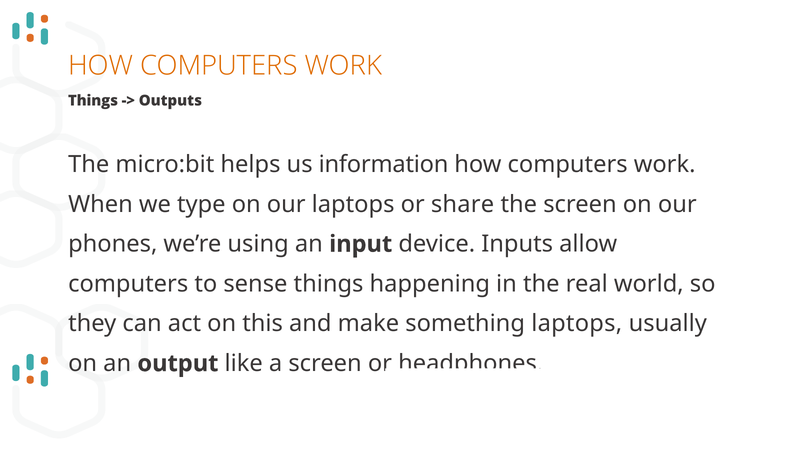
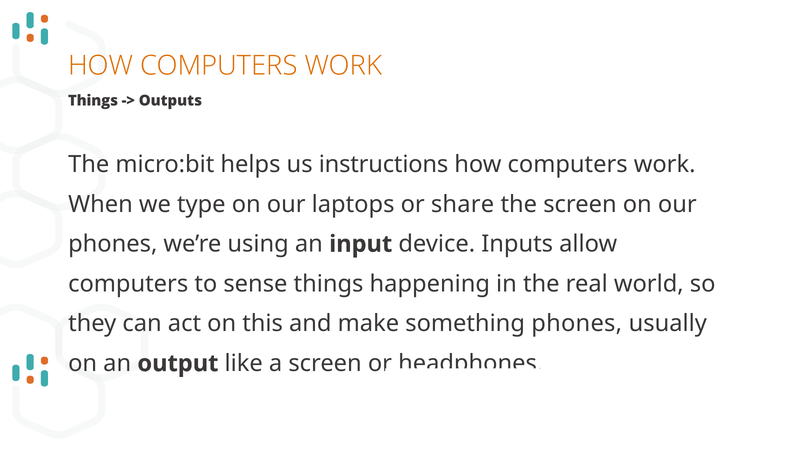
information: information -> instructions
something laptops: laptops -> phones
